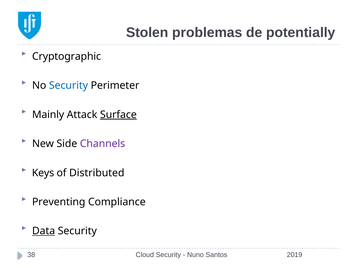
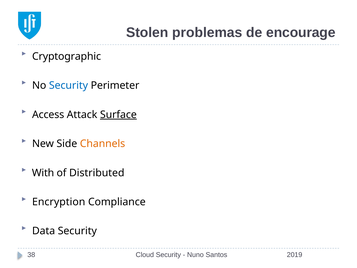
potentially: potentially -> encourage
Mainly: Mainly -> Access
Channels colour: purple -> orange
Keys: Keys -> With
Preventing: Preventing -> Encryption
Data underline: present -> none
